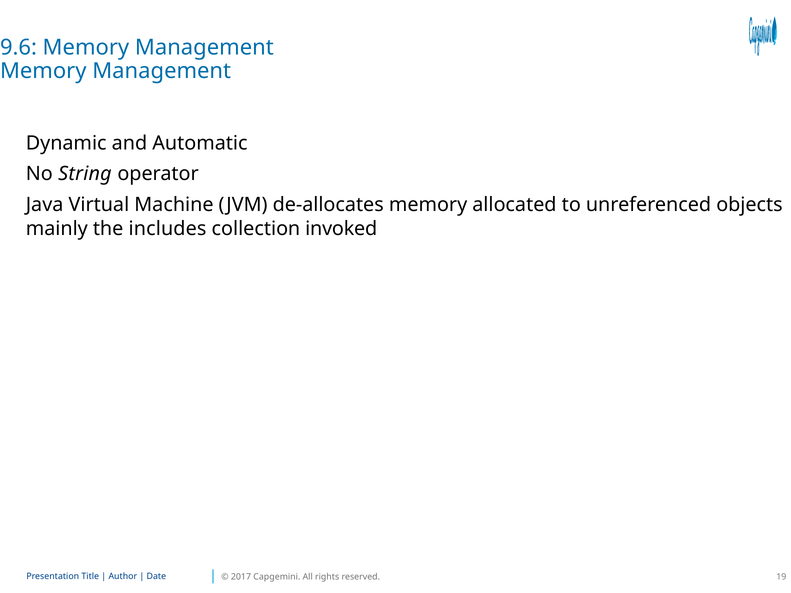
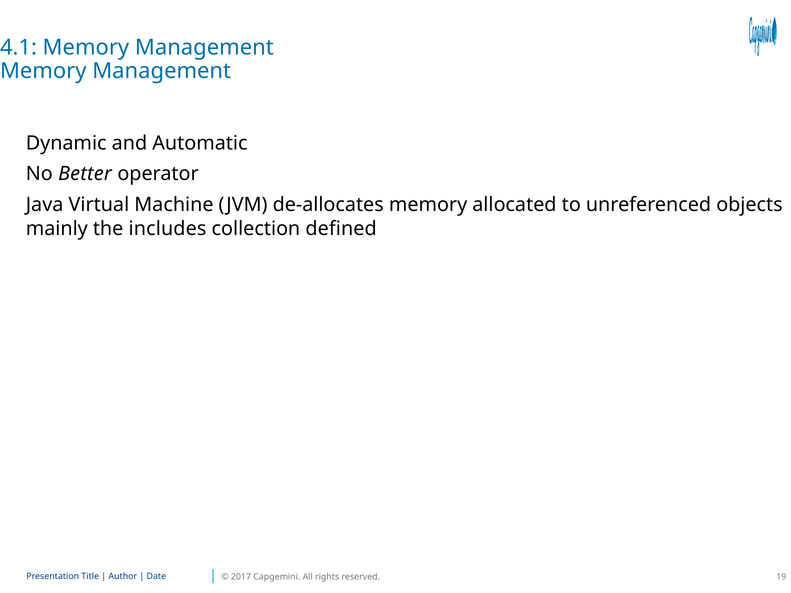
9.6: 9.6 -> 4.1
String: String -> Better
invoked: invoked -> defined
